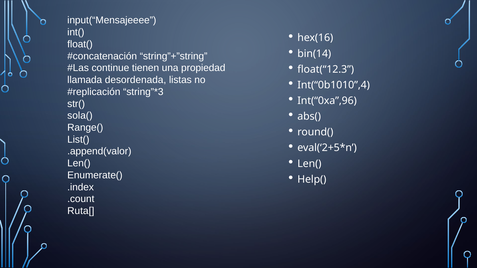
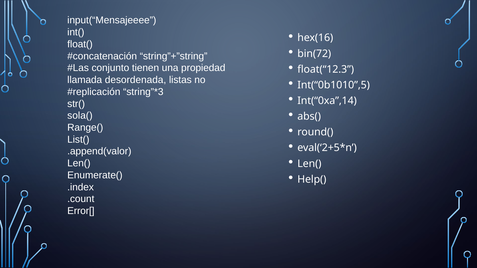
bin(14: bin(14 -> bin(72
continue: continue -> conjunto
Int(“0b1010”,4: Int(“0b1010”,4 -> Int(“0b1010”,5
Int(“0xa”,96: Int(“0xa”,96 -> Int(“0xa”,14
Ruta[: Ruta[ -> Error[
